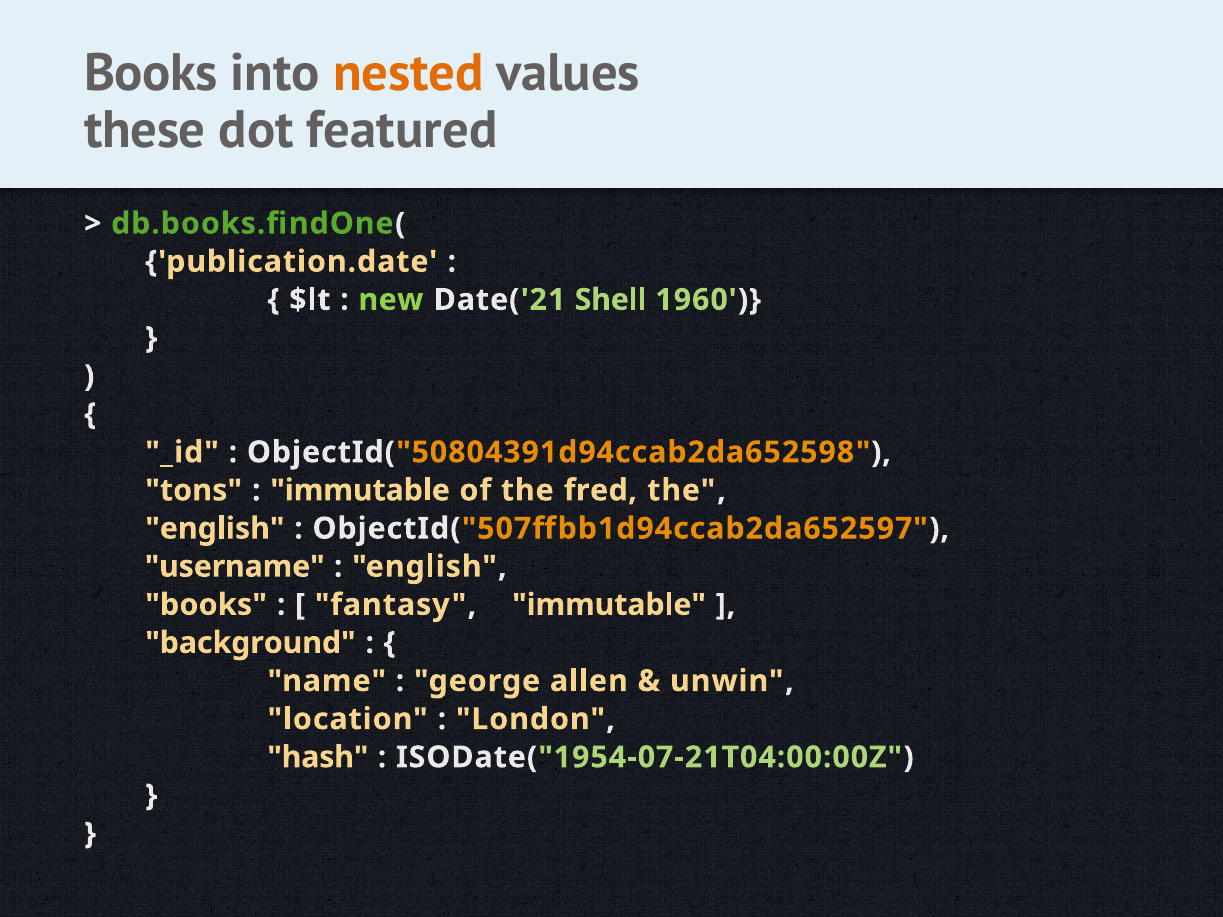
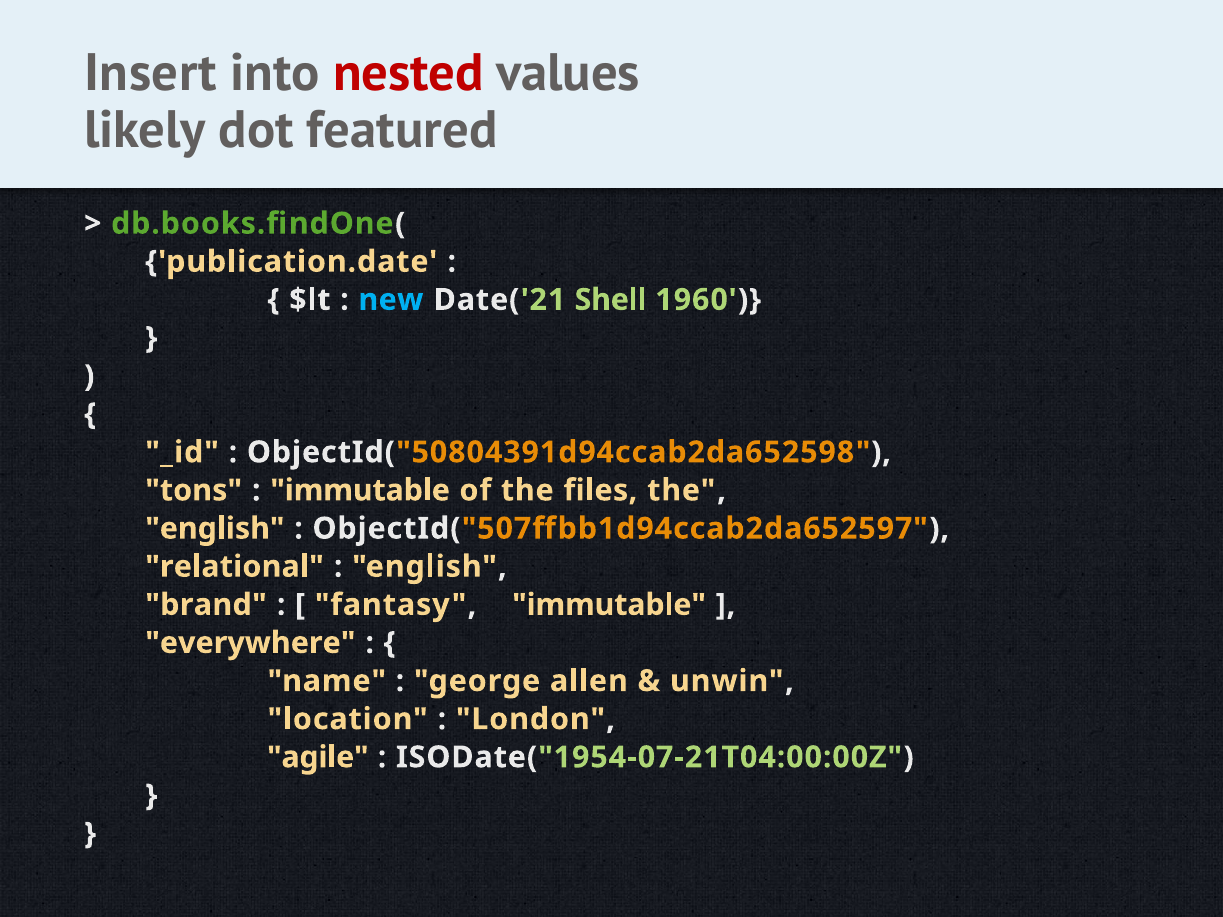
Books at (151, 73): Books -> Insert
nested colour: orange -> red
these: these -> likely
new colour: light green -> light blue
fred: fred -> files
username: username -> relational
books at (206, 605): books -> brand
background: background -> everywhere
hash: hash -> agile
